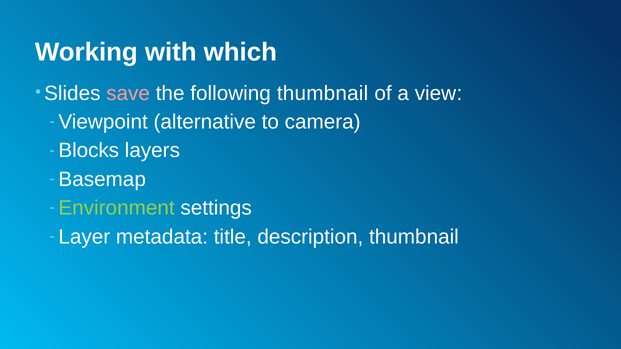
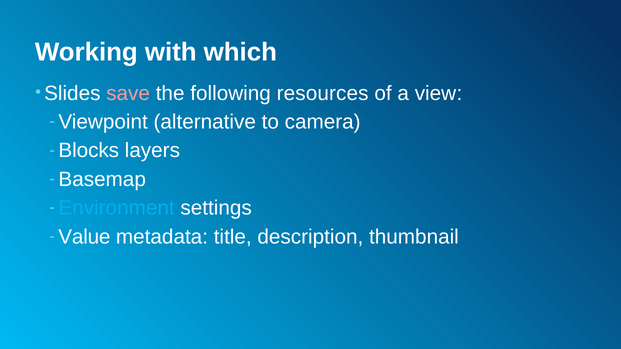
following thumbnail: thumbnail -> resources
Environment colour: light green -> light blue
Layer: Layer -> Value
